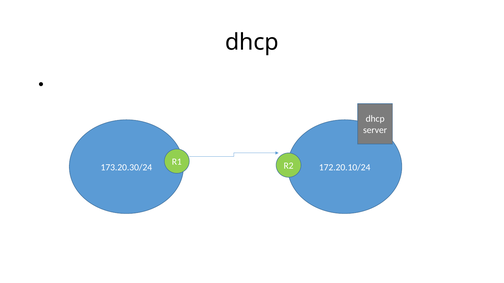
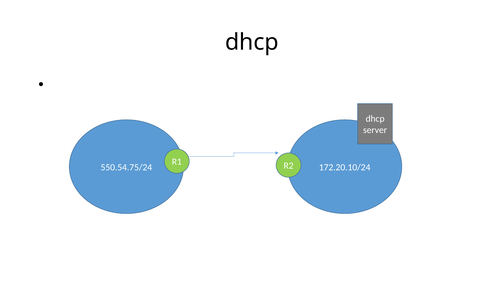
173.20.30/24: 173.20.30/24 -> 550.54.75/24
